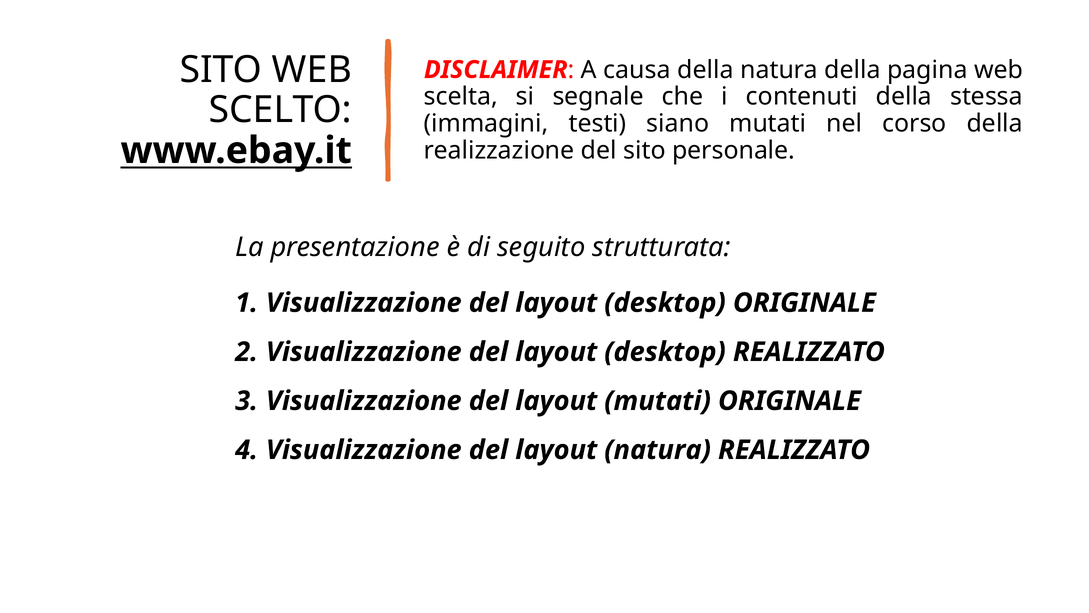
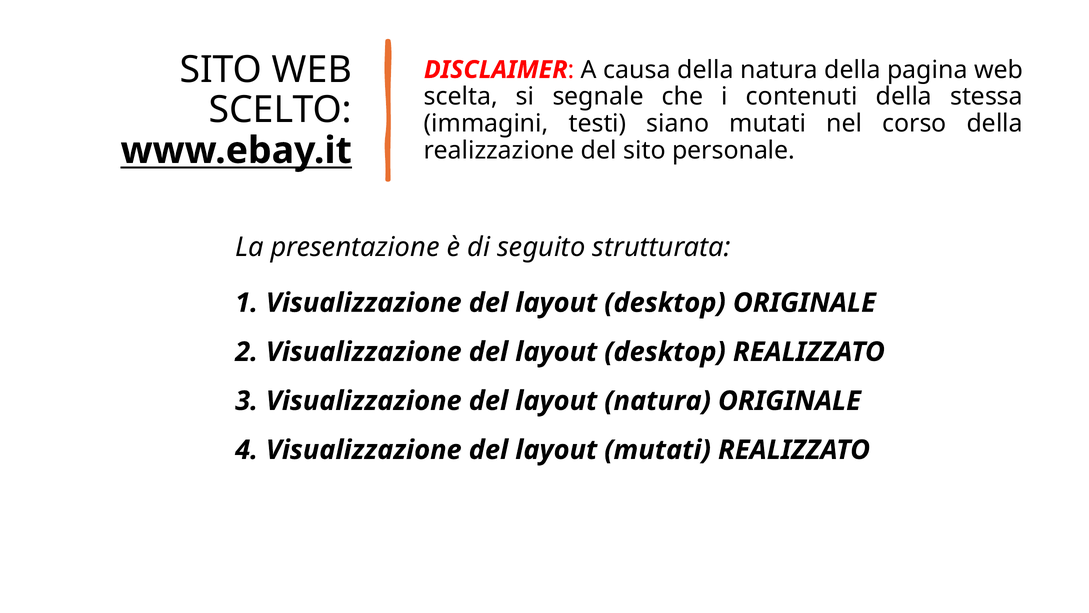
layout mutati: mutati -> natura
layout natura: natura -> mutati
